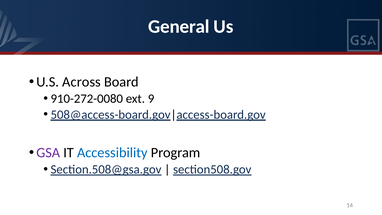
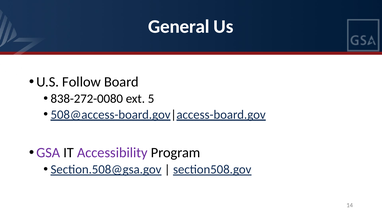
Across: Across -> Follow
910-272-0080: 910-272-0080 -> 838-272-0080
9: 9 -> 5
Accessibility colour: blue -> purple
